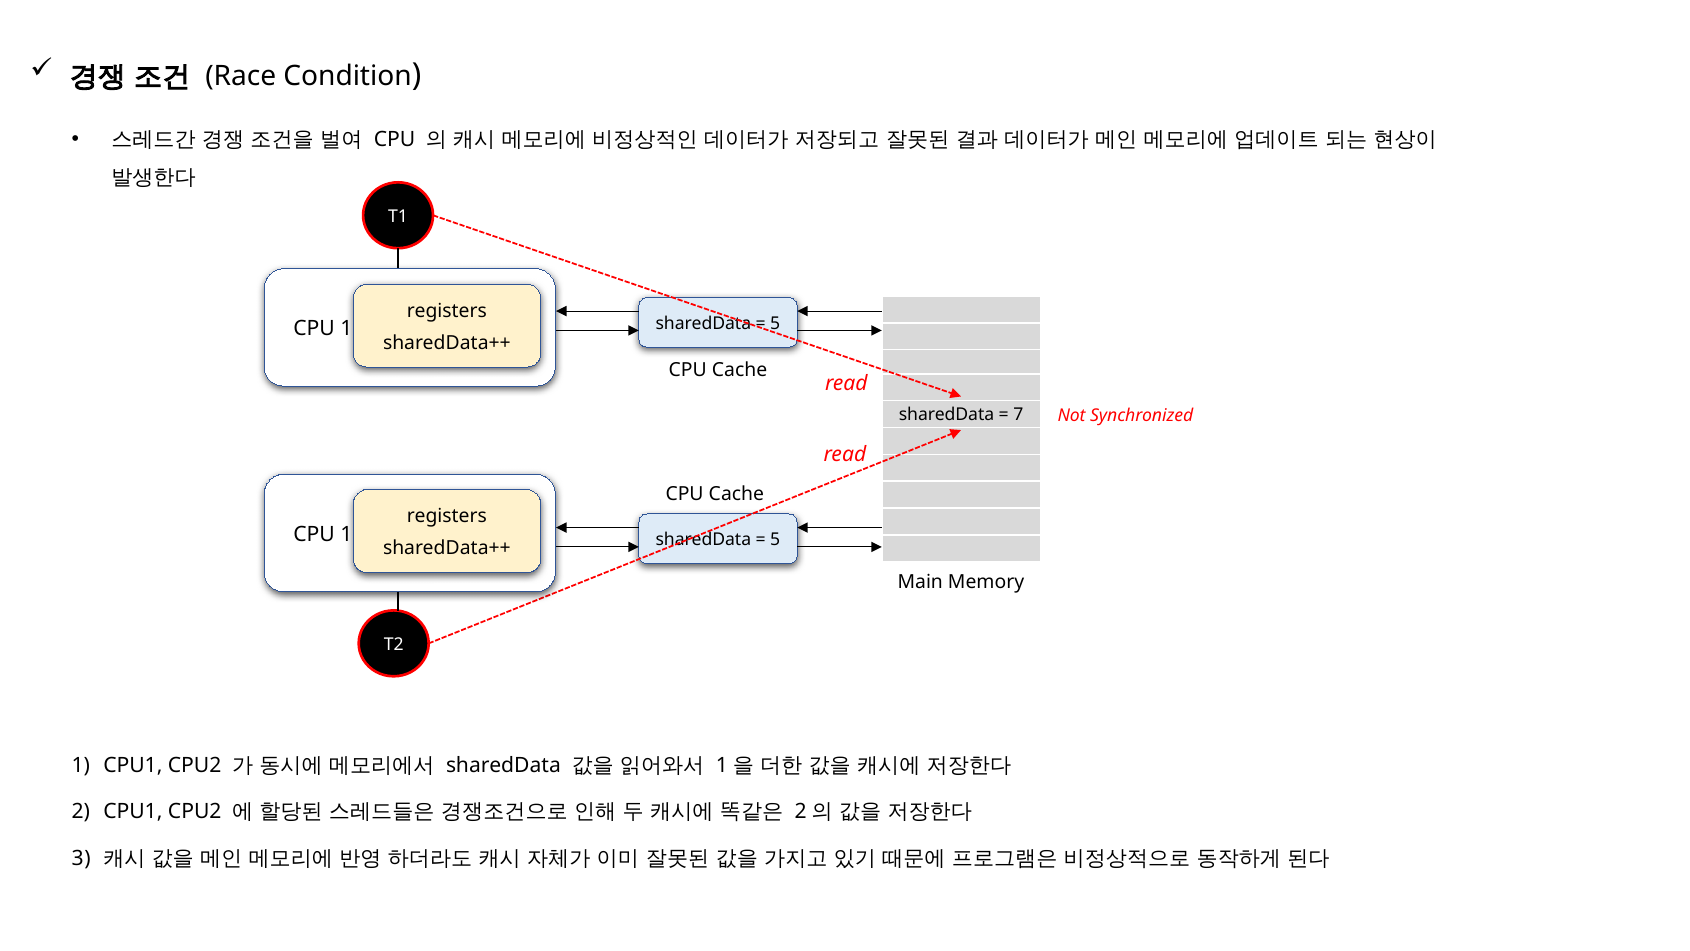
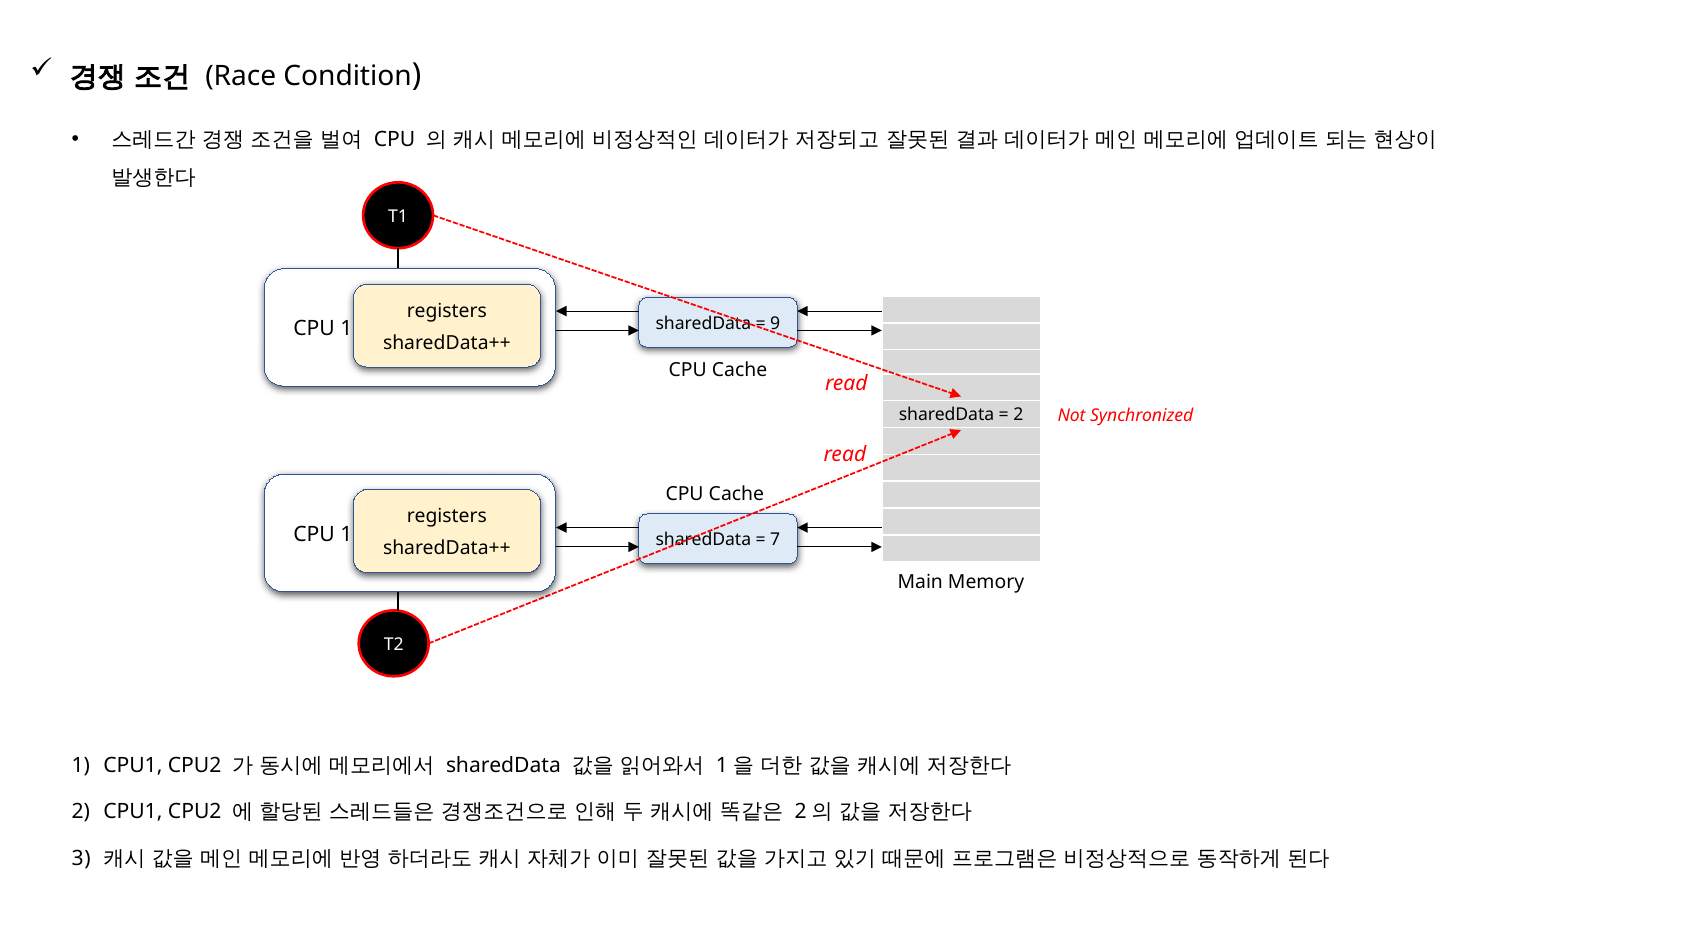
5 at (775, 323): 5 -> 9
7 at (1018, 414): 7 -> 2
5 at (775, 540): 5 -> 7
